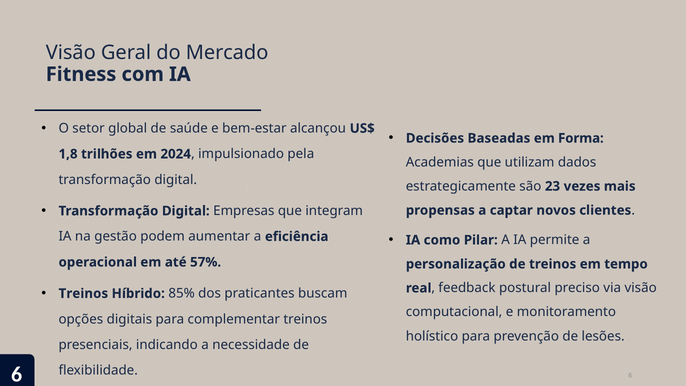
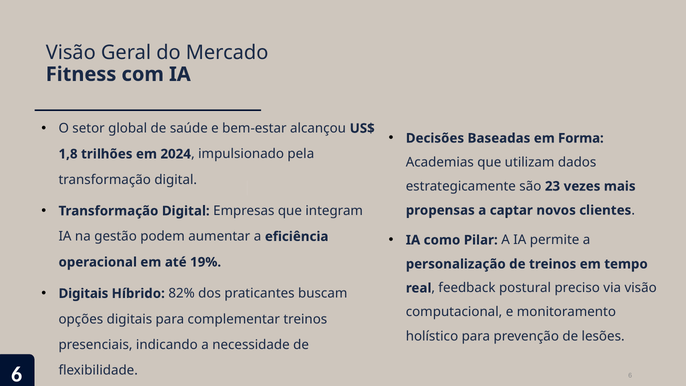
57%: 57% -> 19%
Treinos at (83, 293): Treinos -> Digitais
85%: 85% -> 82%
